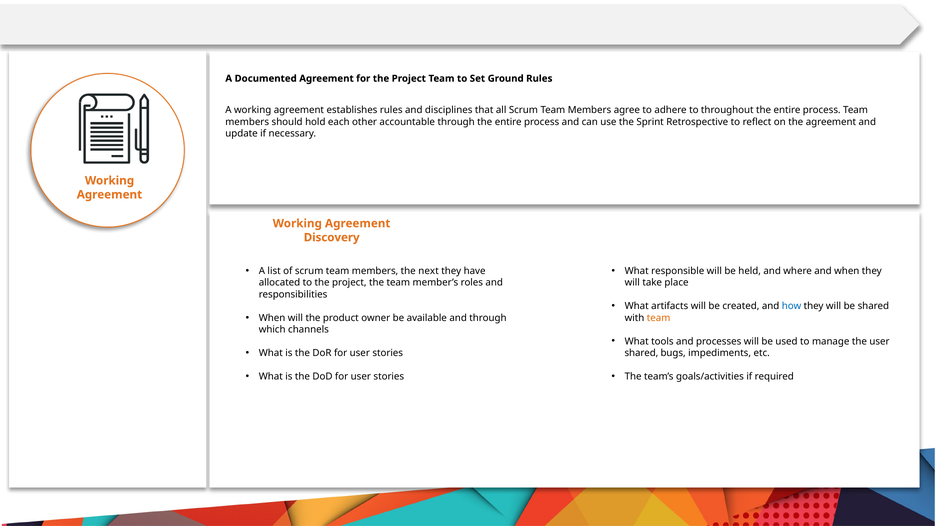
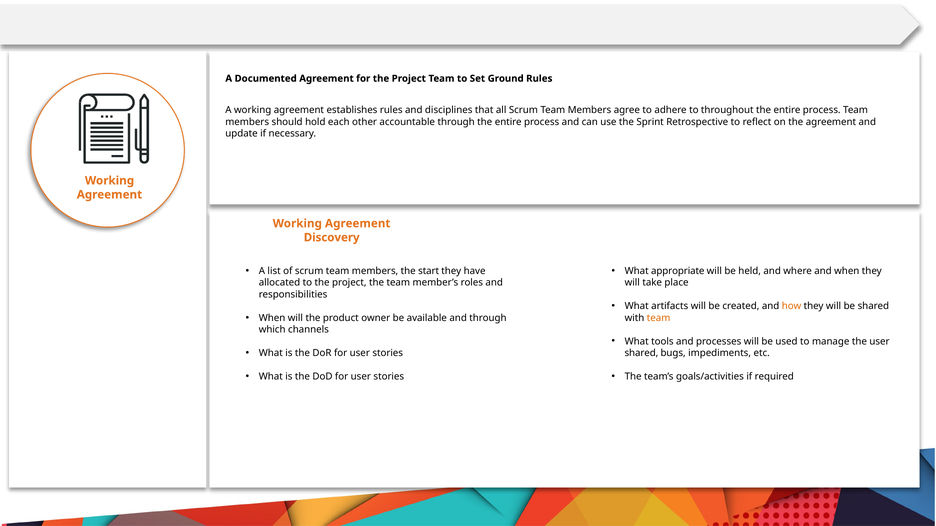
next: next -> start
responsible: responsible -> appropriate
how colour: blue -> orange
